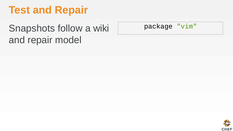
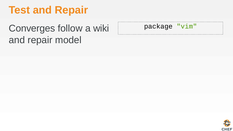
Snapshots: Snapshots -> Converges
